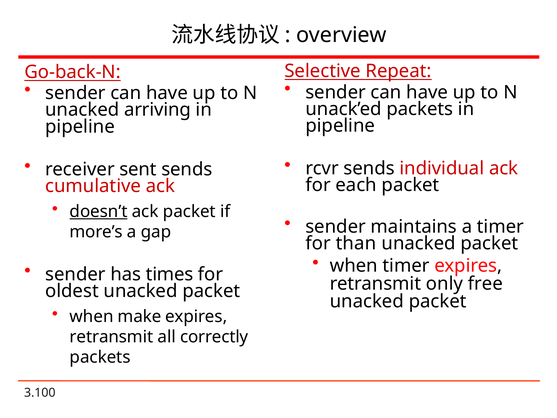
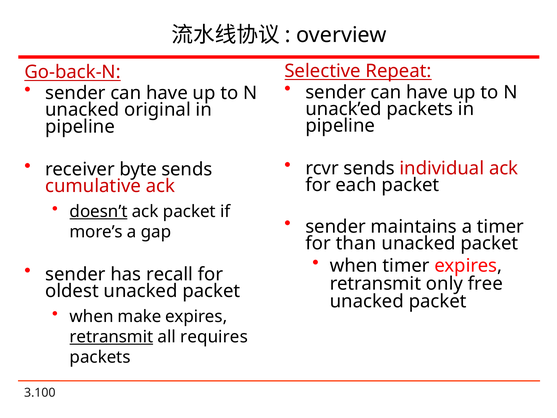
arriving: arriving -> original
sent: sent -> byte
times: times -> recall
retransmit at (111, 337) underline: none -> present
correctly: correctly -> requires
